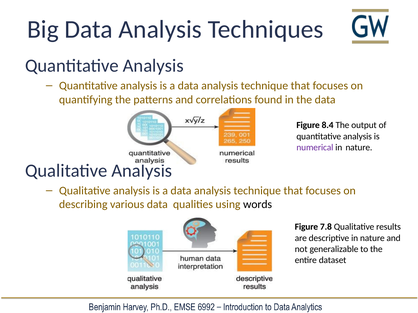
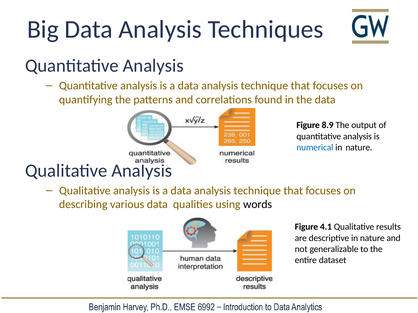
8.4: 8.4 -> 8.9
numerical colour: purple -> blue
7.8: 7.8 -> 4.1
